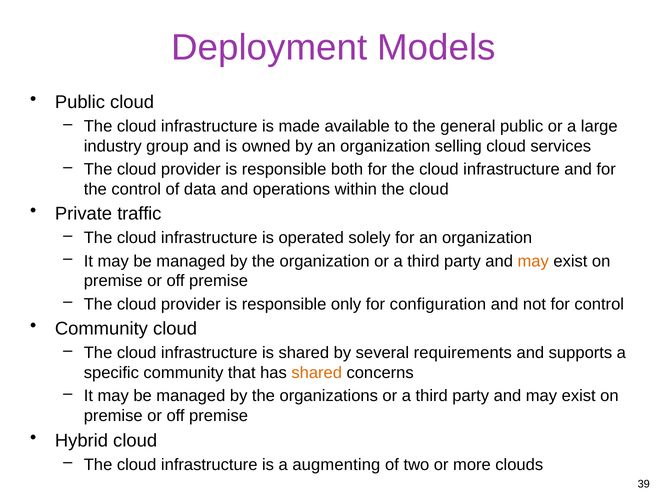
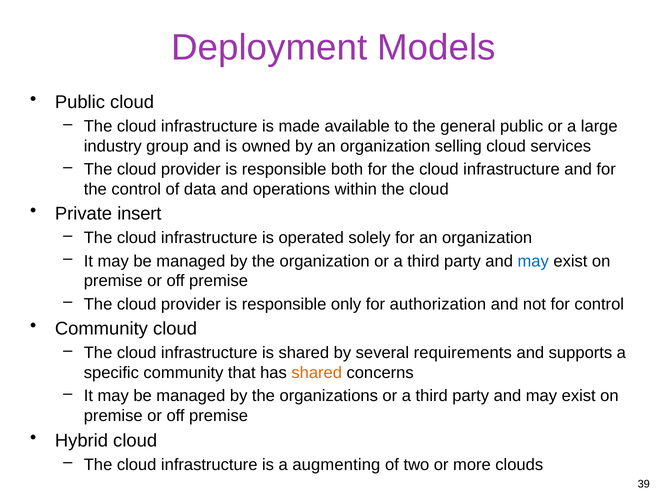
traffic: traffic -> insert
may at (533, 261) colour: orange -> blue
configuration: configuration -> authorization
